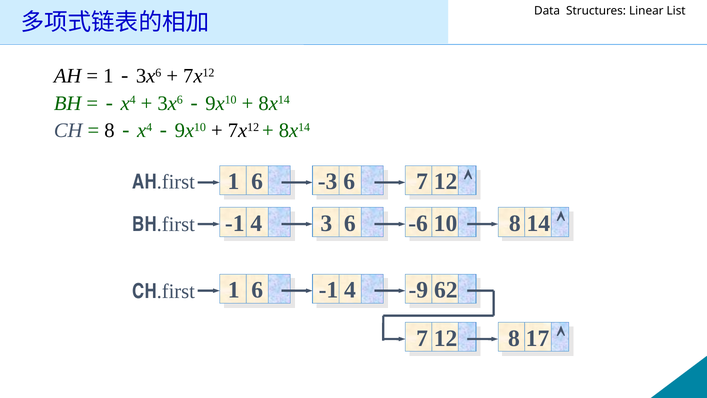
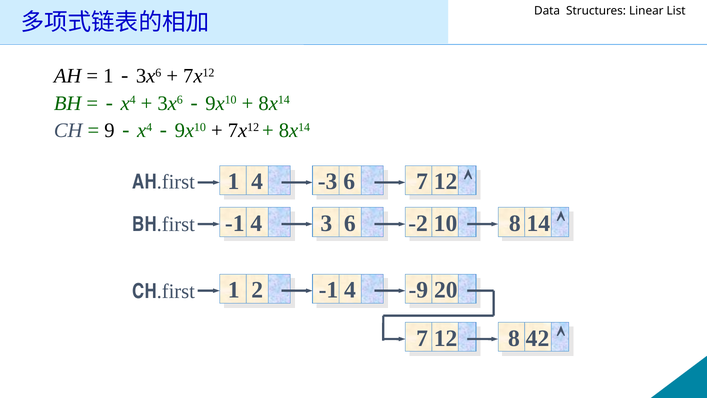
8 at (109, 130): 8 -> 9
6 at (257, 182): 6 -> 4
-6: -6 -> -2
6 at (257, 290): 6 -> 2
62: 62 -> 20
17: 17 -> 42
